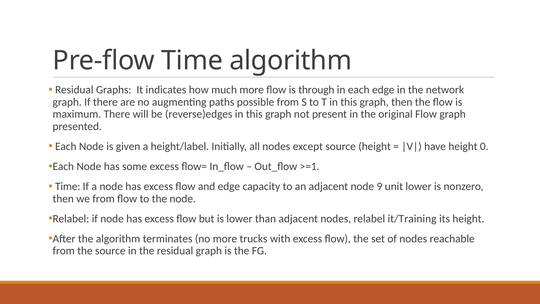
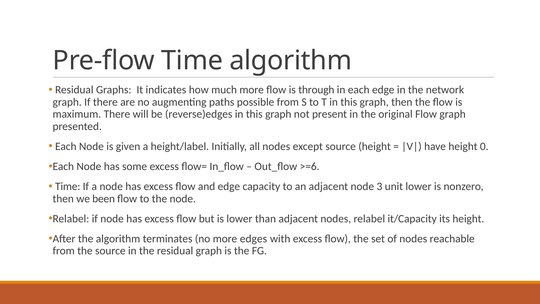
>=1: >=1 -> >=6
9: 9 -> 3
we from: from -> been
it/Training: it/Training -> it/Capacity
trucks: trucks -> edges
